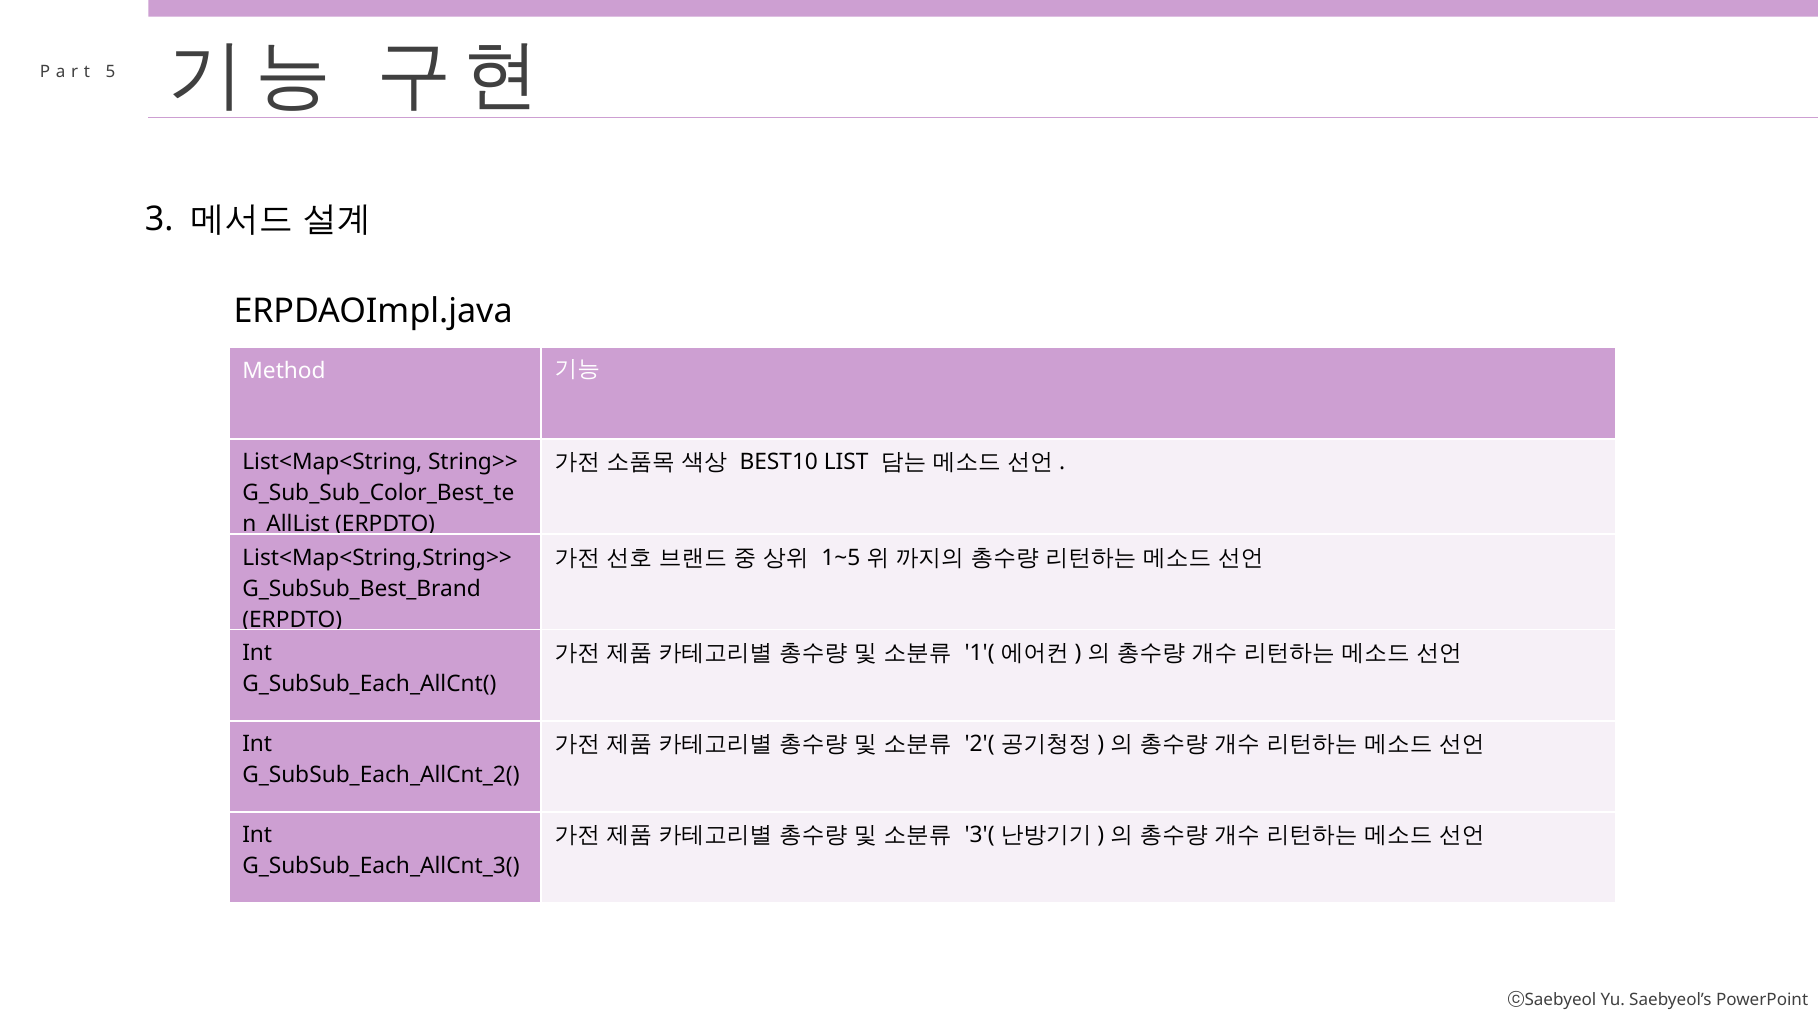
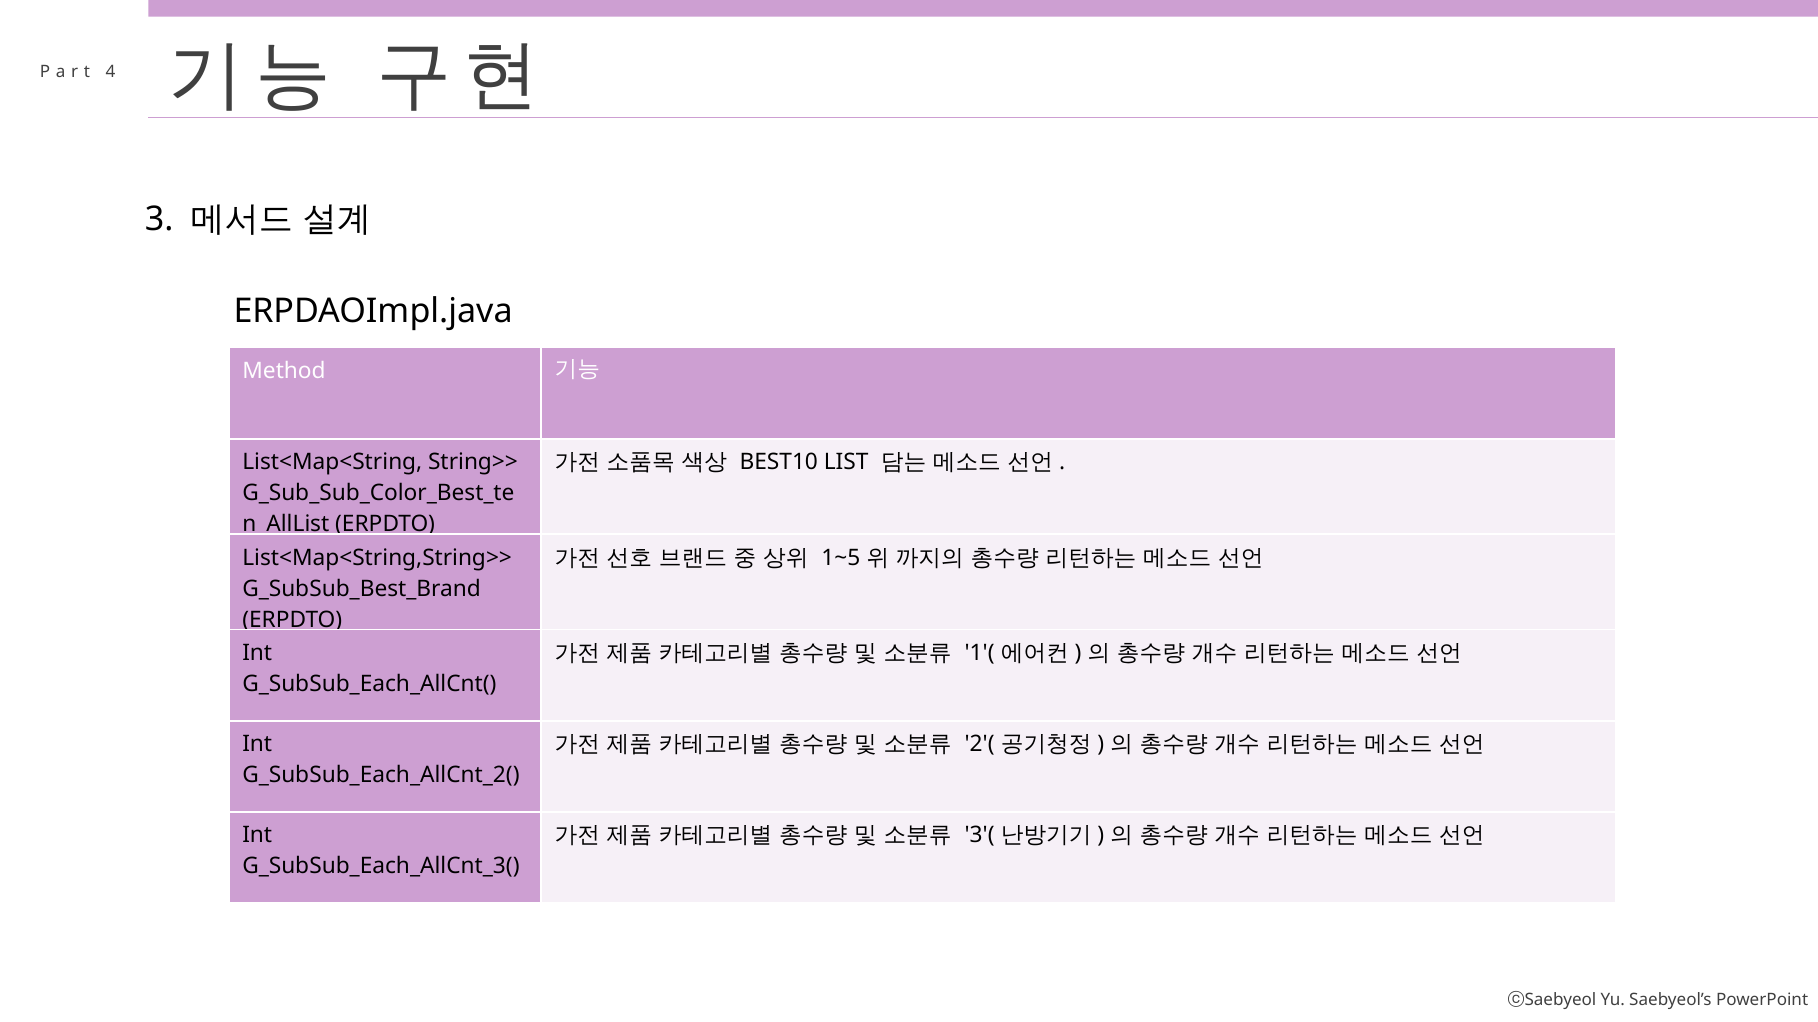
5: 5 -> 4
